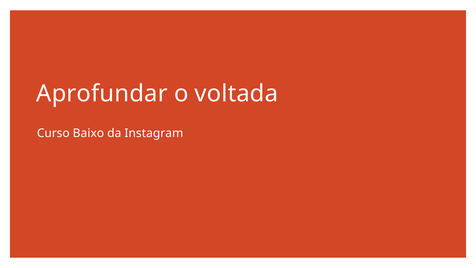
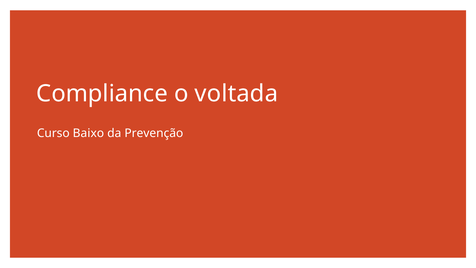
Aprofundar: Aprofundar -> Compliance
Instagram: Instagram -> Prevenção
